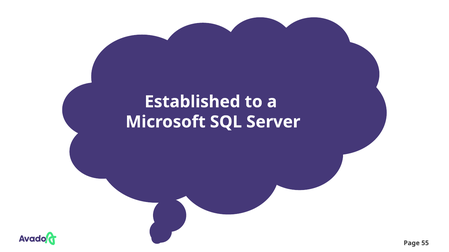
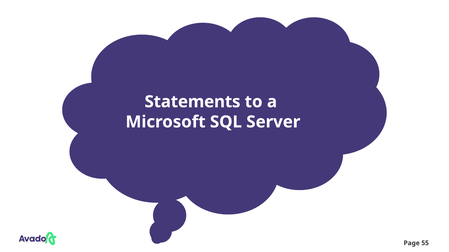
Established: Established -> Statements
